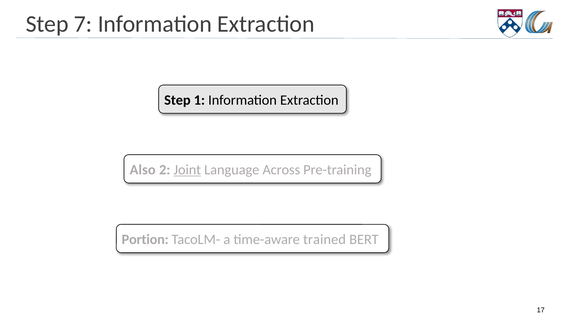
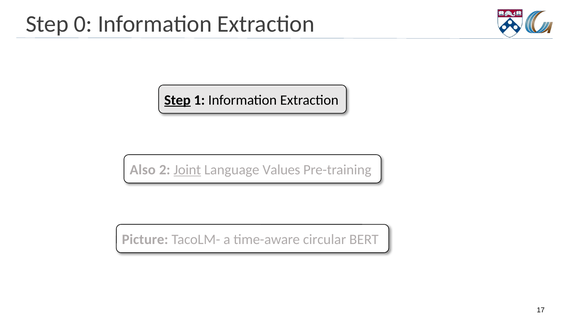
7: 7 -> 0
Step at (177, 100) underline: none -> present
Across: Across -> Values
Portion: Portion -> Picture
trained: trained -> circular
